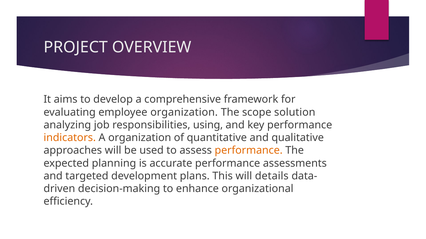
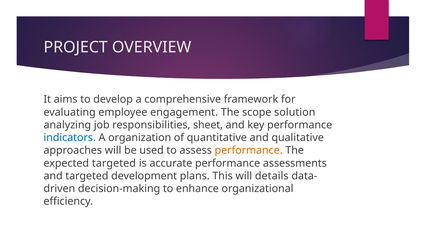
employee organization: organization -> engagement
using: using -> sheet
indicators colour: orange -> blue
expected planning: planning -> targeted
